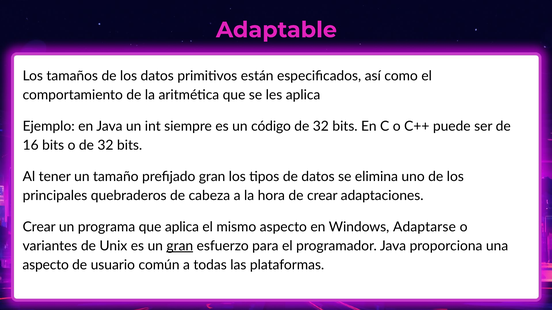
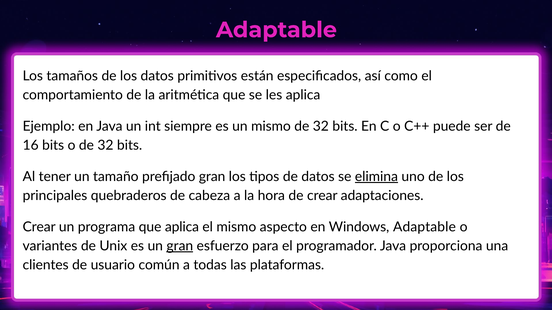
un código: código -> mismo
elimina underline: none -> present
Windows Adaptarse: Adaptarse -> Adaptable
aspecto at (46, 265): aspecto -> clientes
